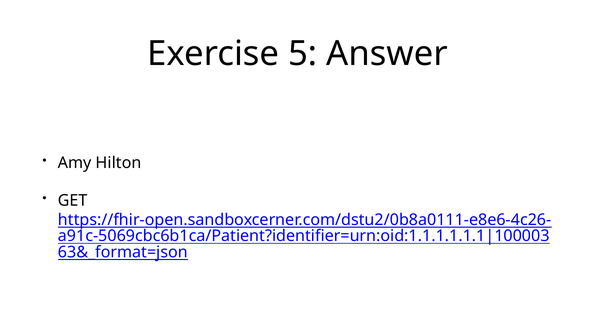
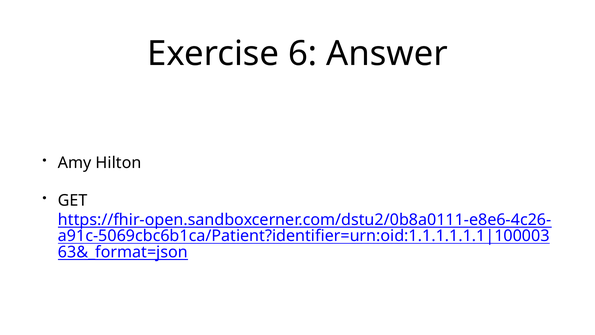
5: 5 -> 6
